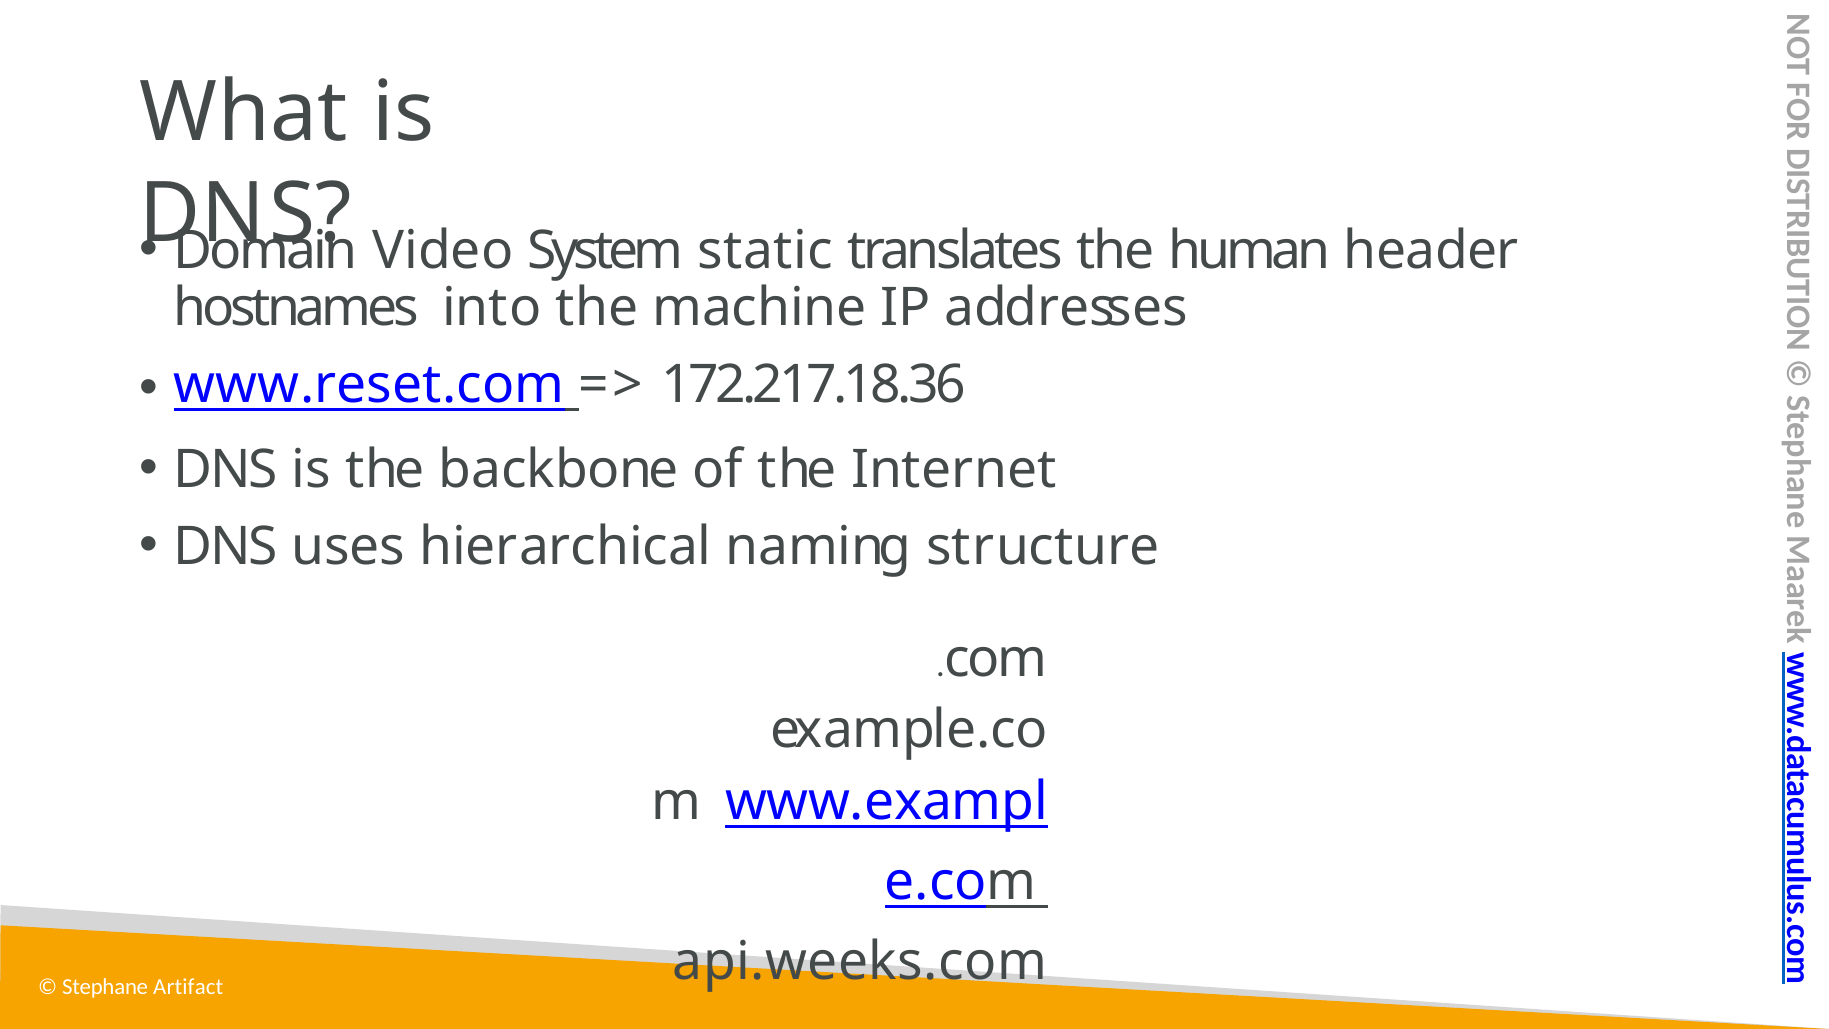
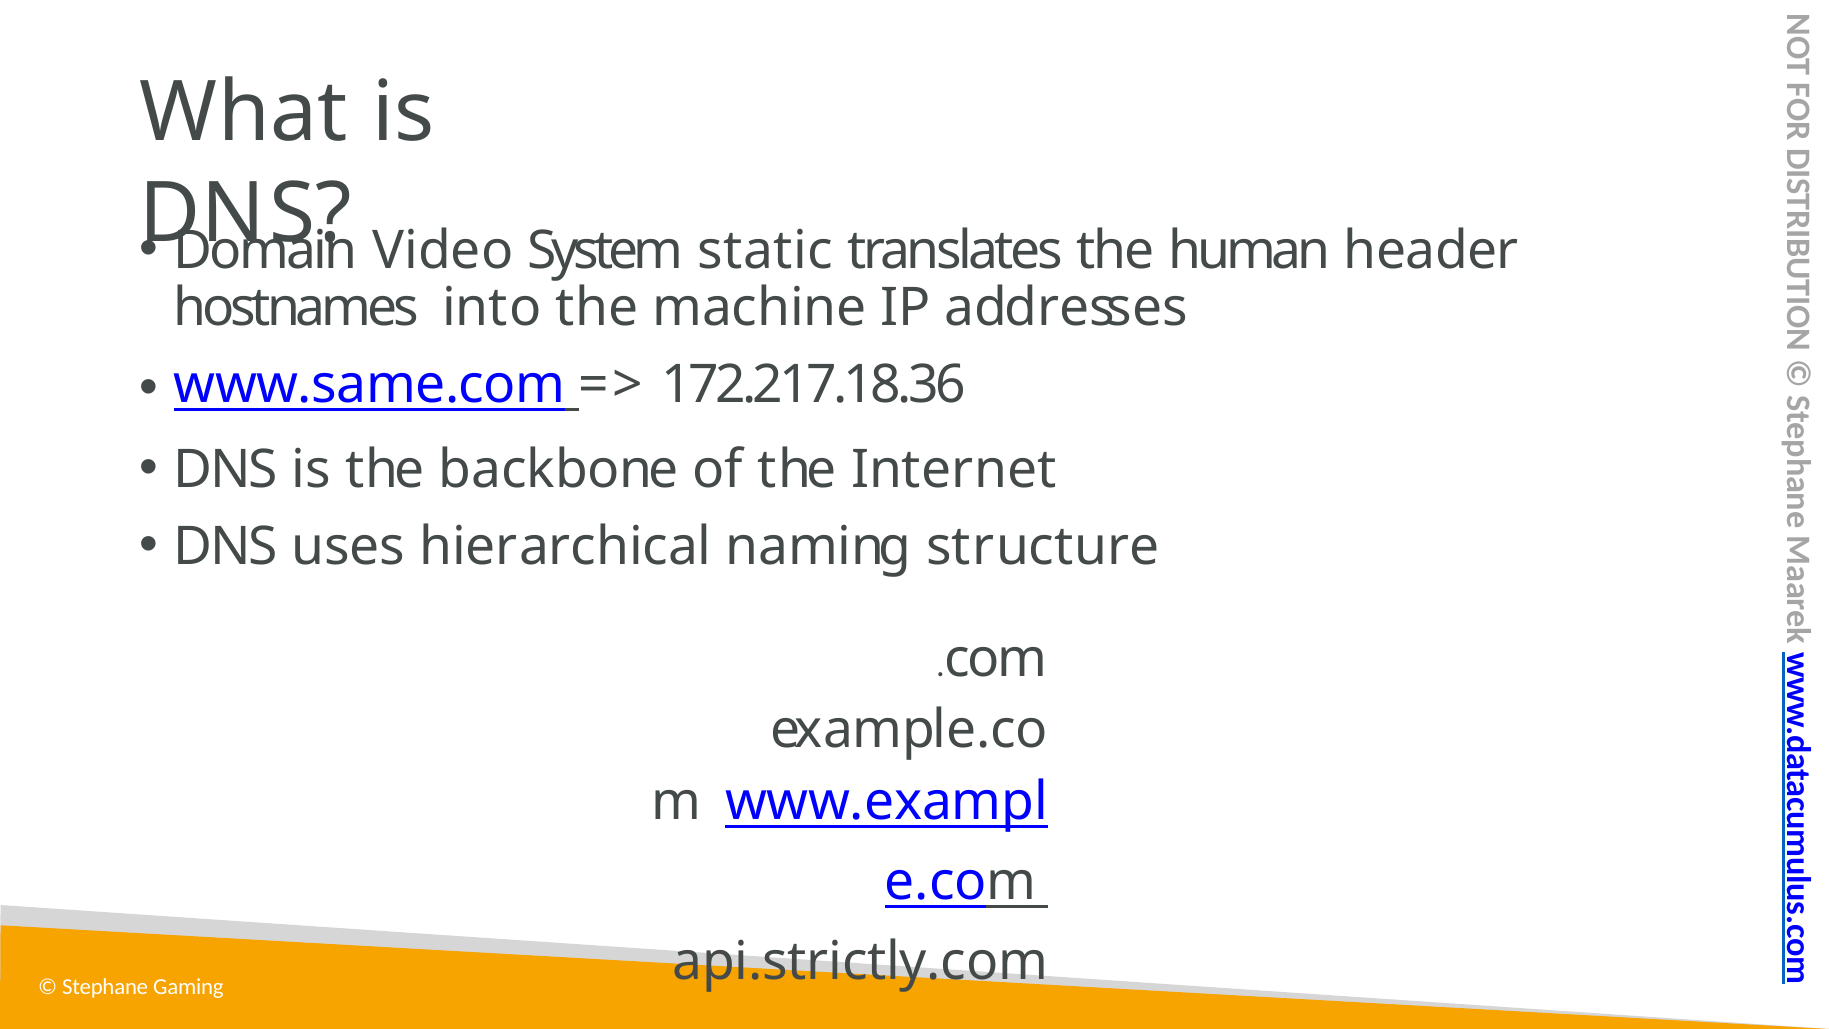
www.reset.com: www.reset.com -> www.same.com
api.weeks.com: api.weeks.com -> api.strictly.com
Artifact: Artifact -> Gaming
